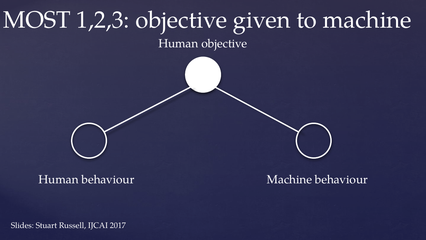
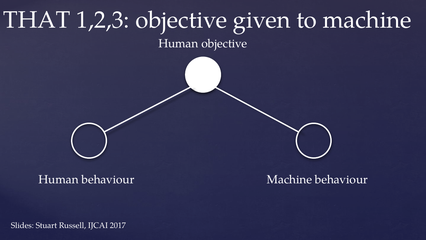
MOST: MOST -> THAT
